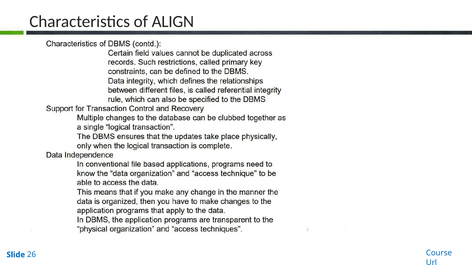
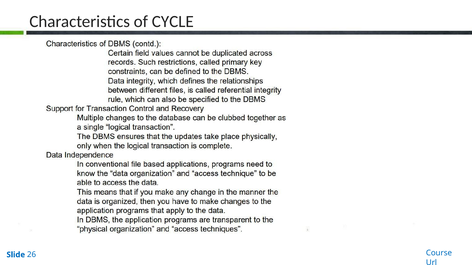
ALIGN: ALIGN -> CYCLE
